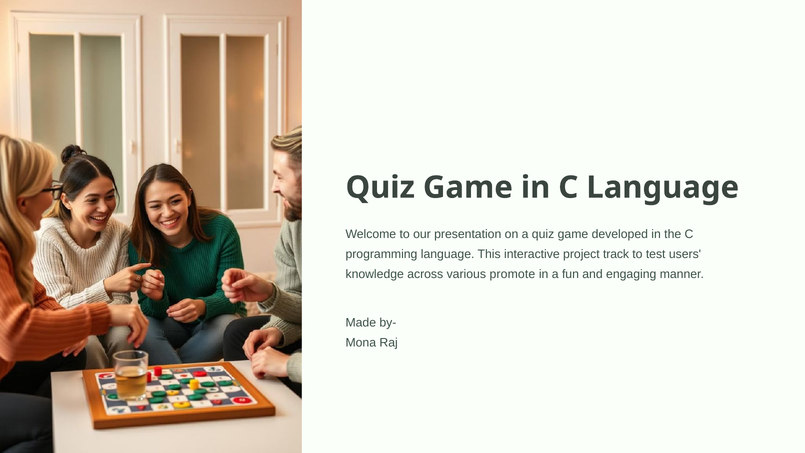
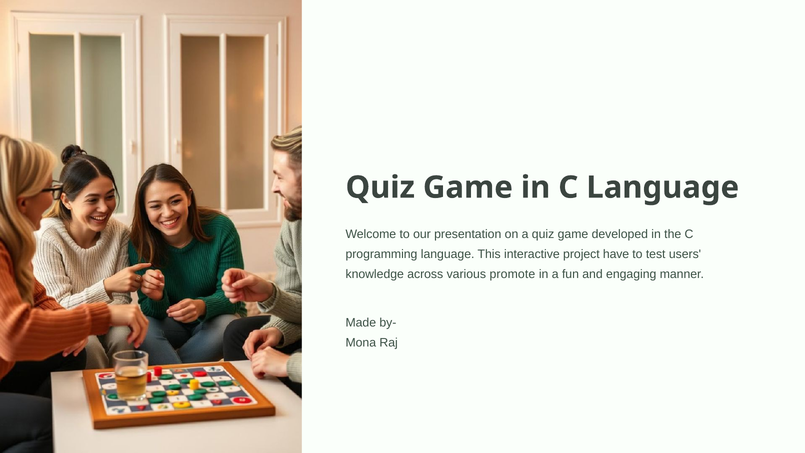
track: track -> have
